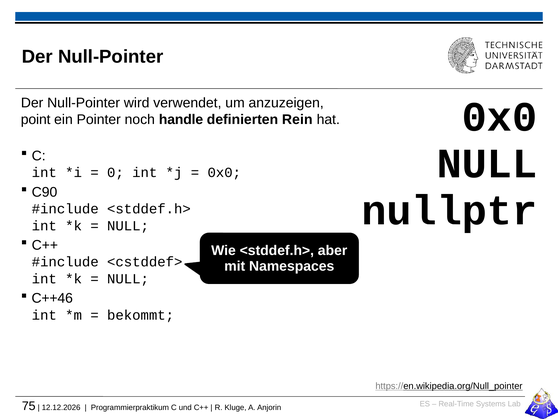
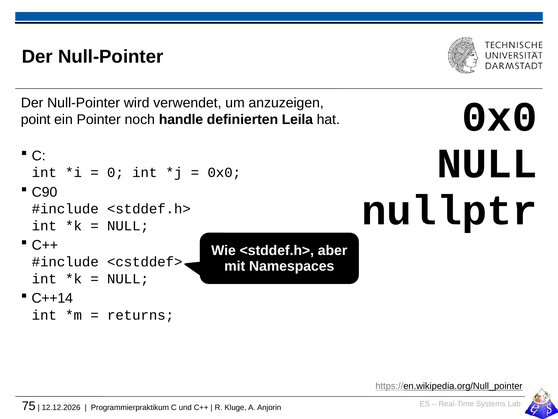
Rein: Rein -> Leila
C++46: C++46 -> C++14
bekommt: bekommt -> returns
